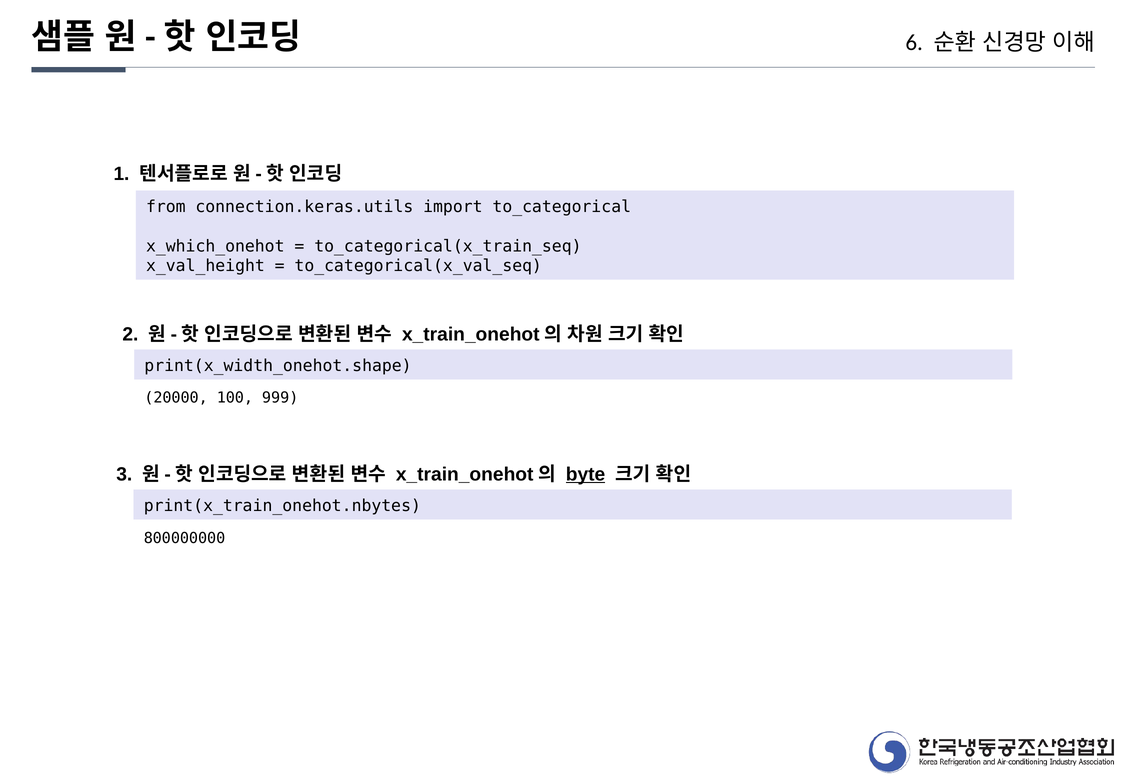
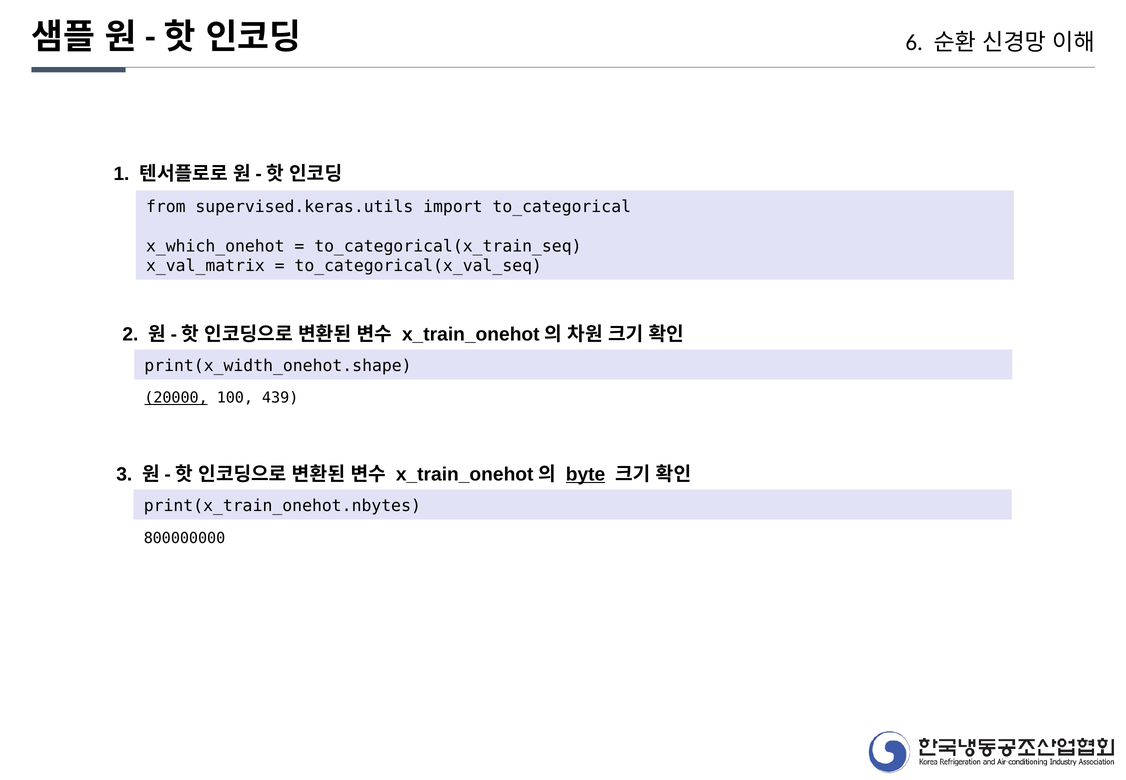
connection.keras.utils: connection.keras.utils -> supervised.keras.utils
x_val_height: x_val_height -> x_val_matrix
20000 underline: none -> present
999: 999 -> 439
